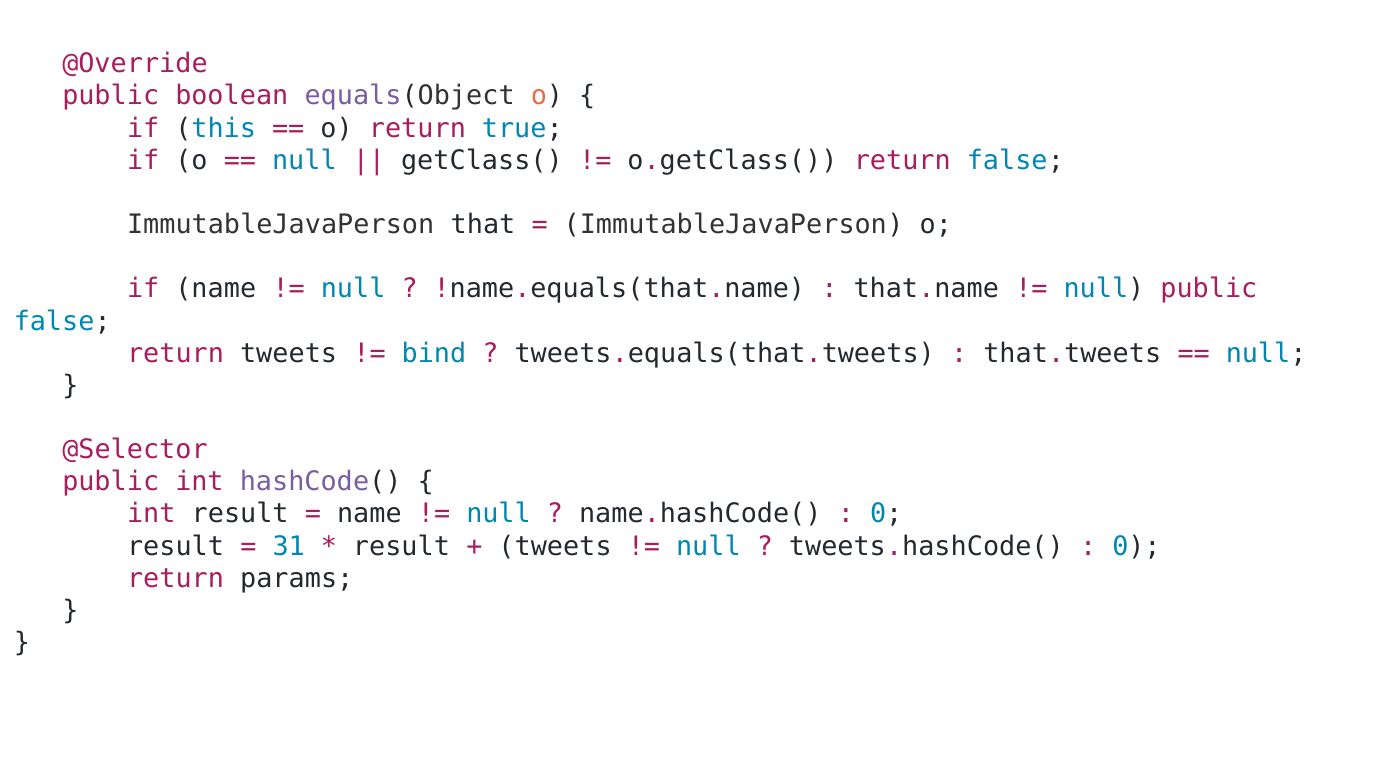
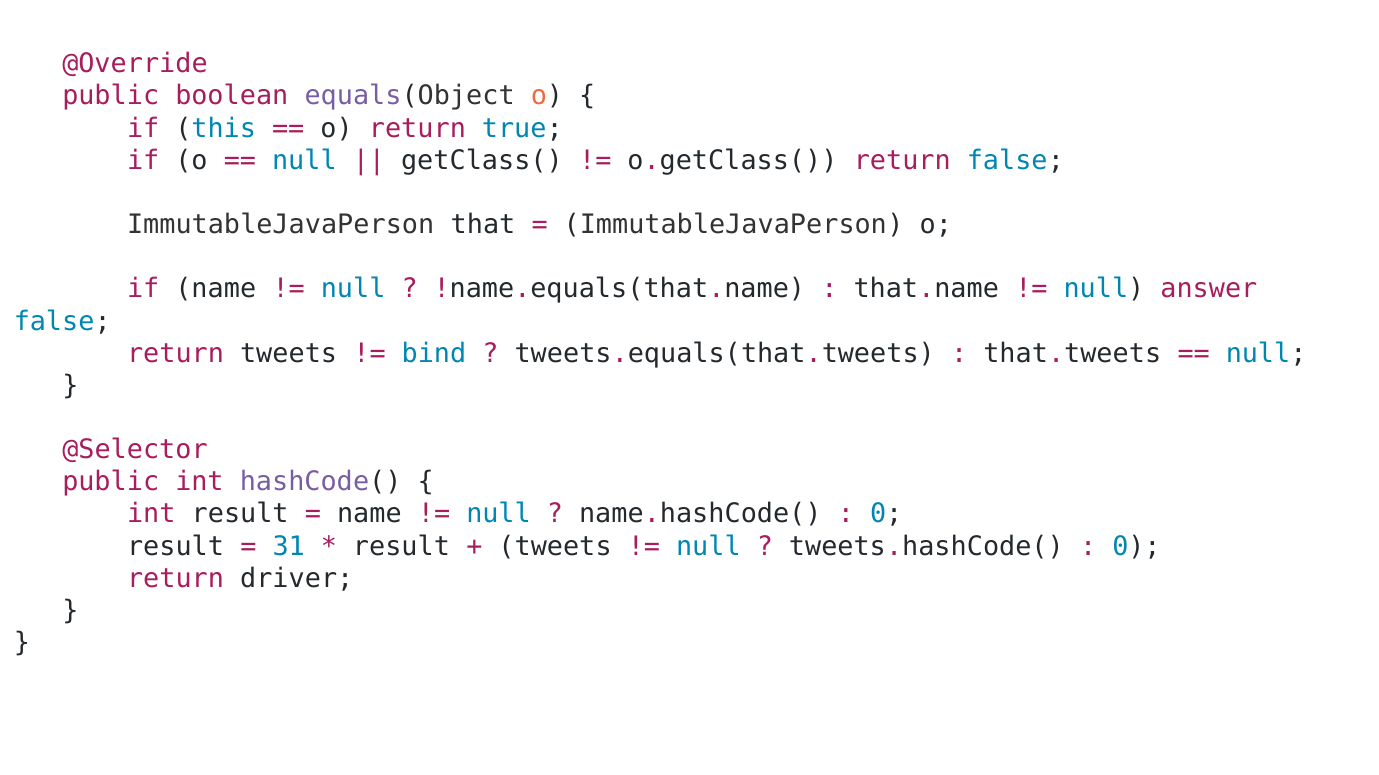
null public: public -> answer
params: params -> driver
